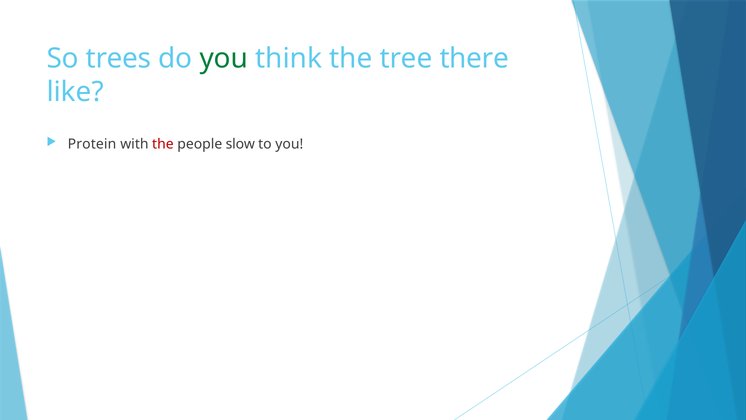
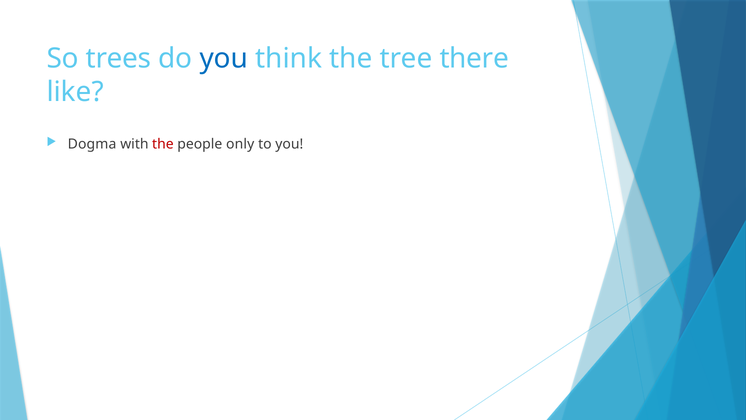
you at (224, 59) colour: green -> blue
Protein: Protein -> Dogma
slow: slow -> only
